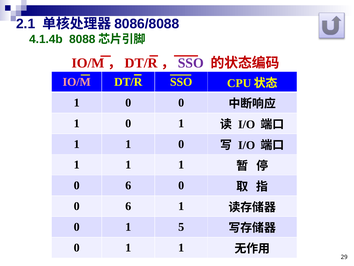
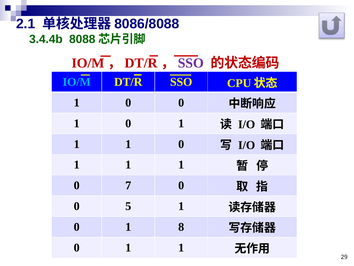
4.1.4b: 4.1.4b -> 3.4.4b
IO/M at (77, 82) colour: pink -> light blue
6 at (128, 185): 6 -> 7
6 at (128, 206): 6 -> 5
5: 5 -> 8
